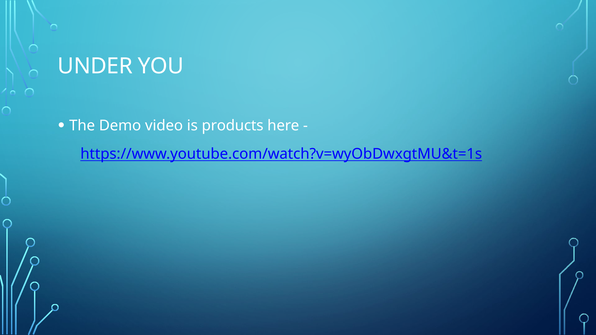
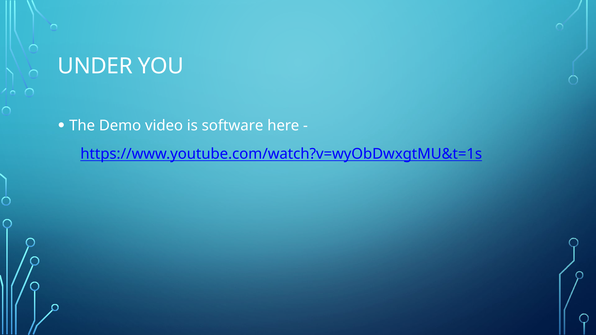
products: products -> software
